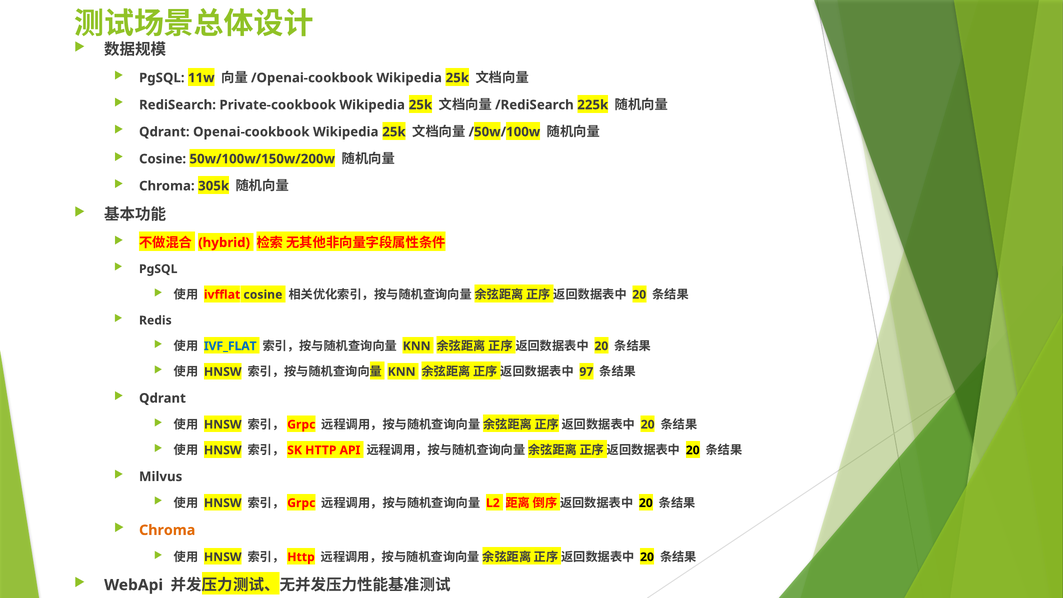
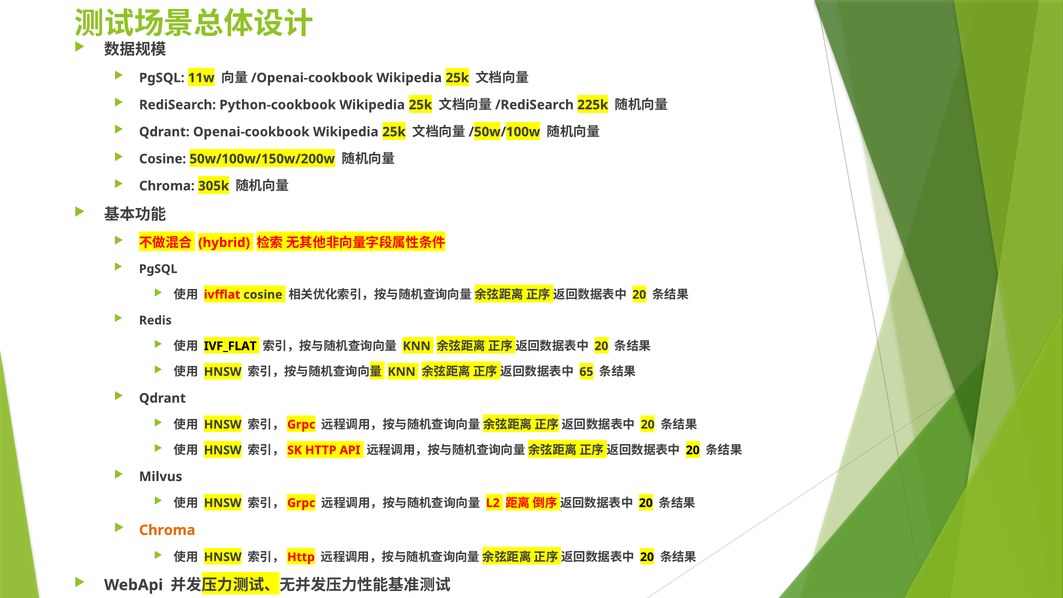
Private-cookbook: Private-cookbook -> Python-cookbook
IVF_FLAT colour: blue -> black
97: 97 -> 65
